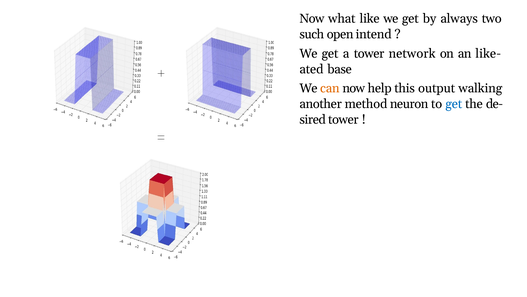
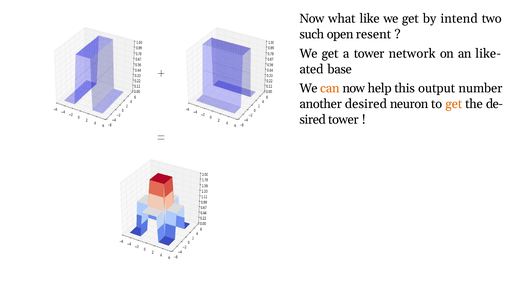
always: always -> intend
intend: intend -> resent
walking: walking -> number
method: method -> desired
get at (454, 104) colour: blue -> orange
